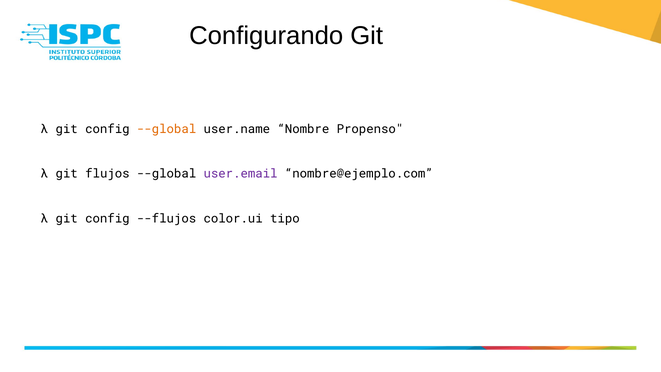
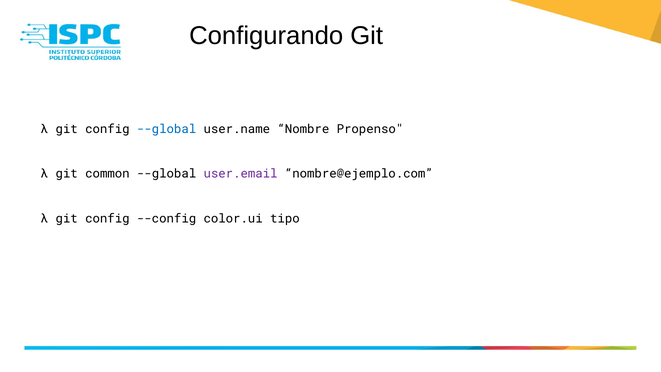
--global at (167, 129) colour: orange -> blue
flujos: flujos -> common
--flujos: --flujos -> --config
